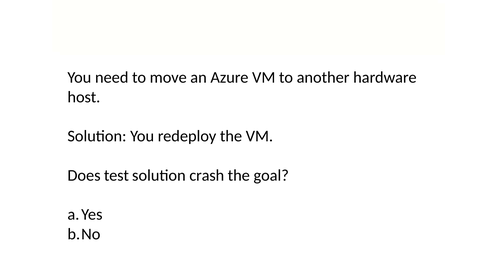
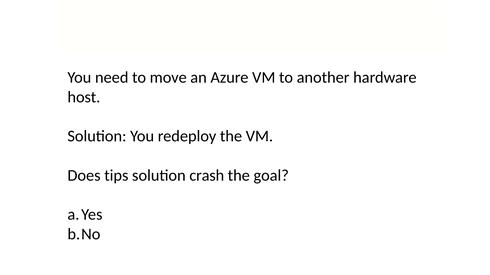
test: test -> tips
